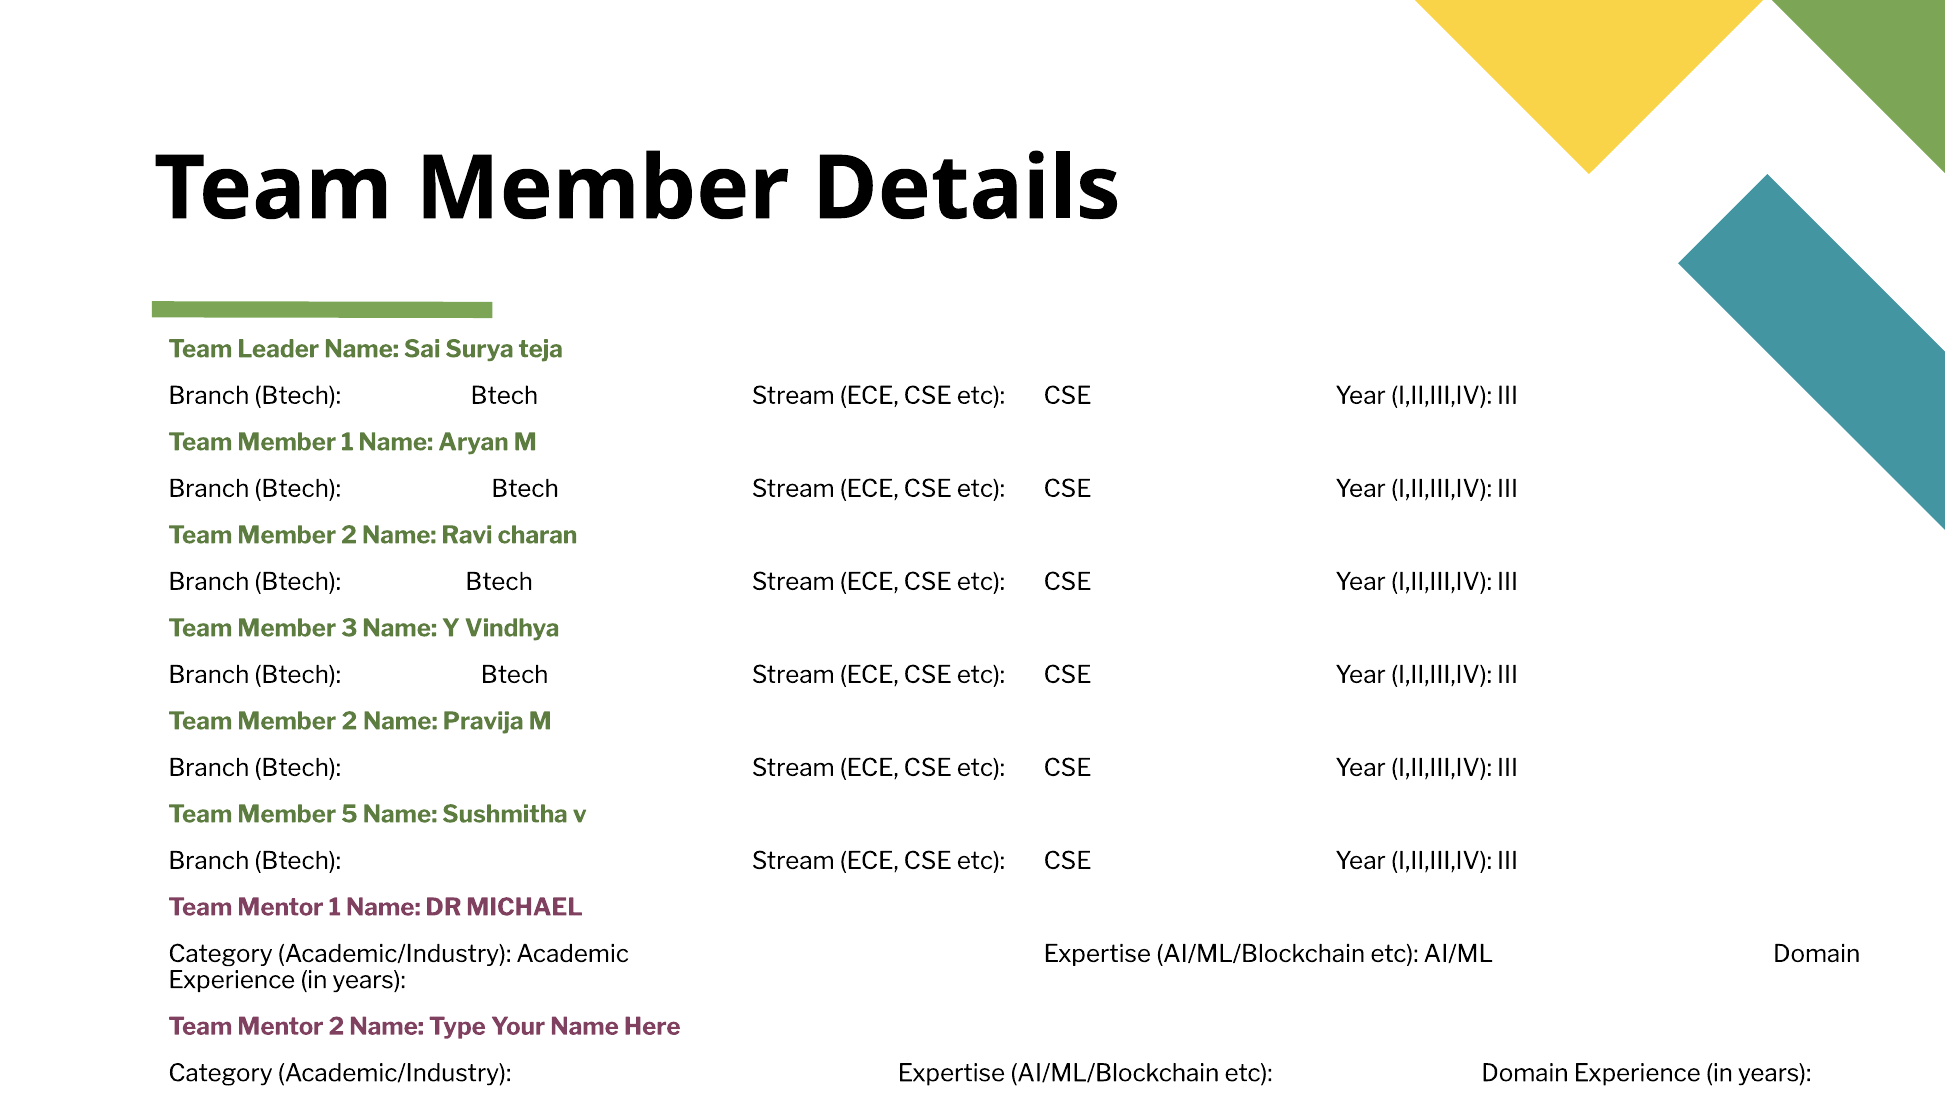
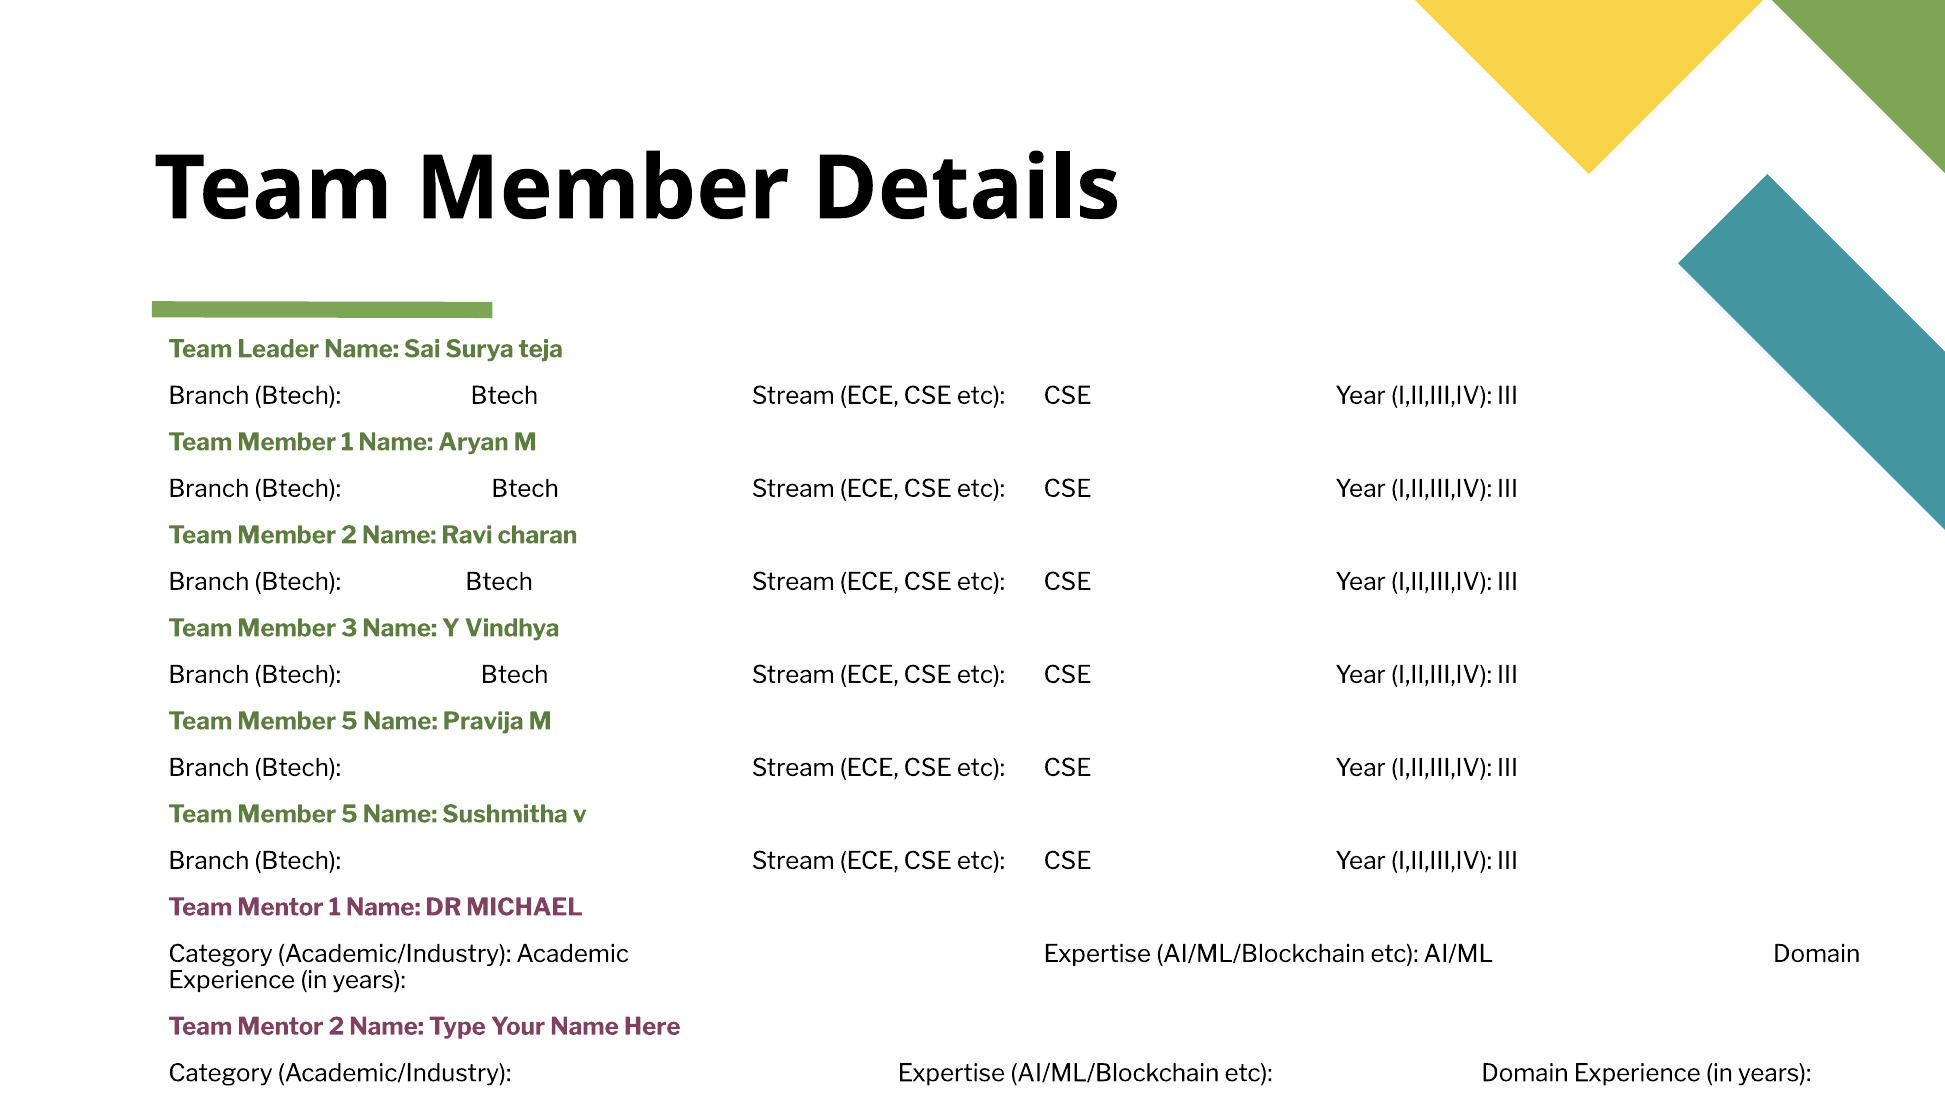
2 at (349, 721): 2 -> 5
